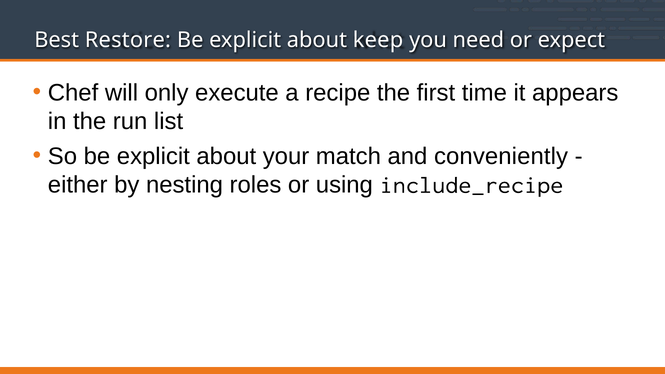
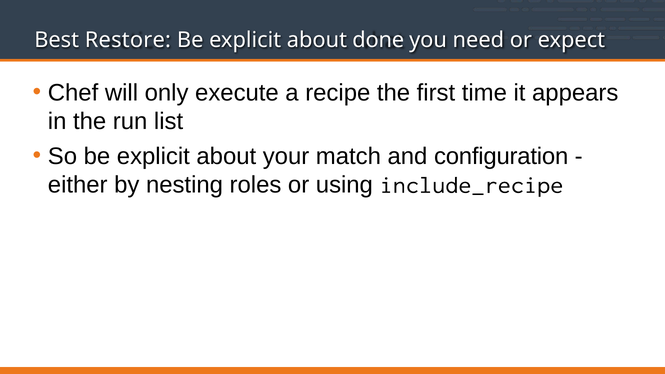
keep: keep -> done
conveniently: conveniently -> configuration
